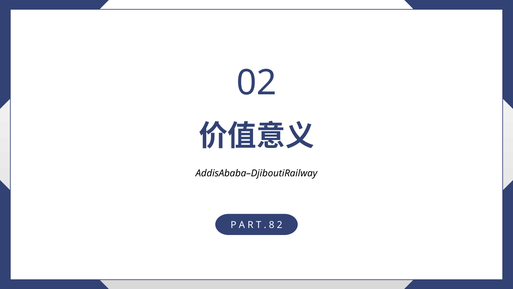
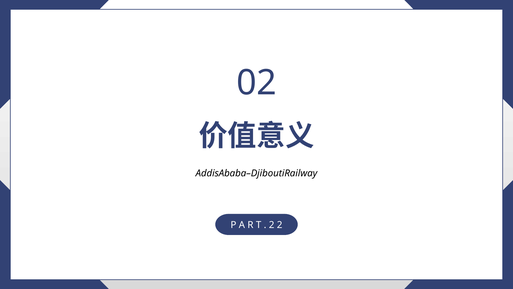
8 at (272, 225): 8 -> 2
